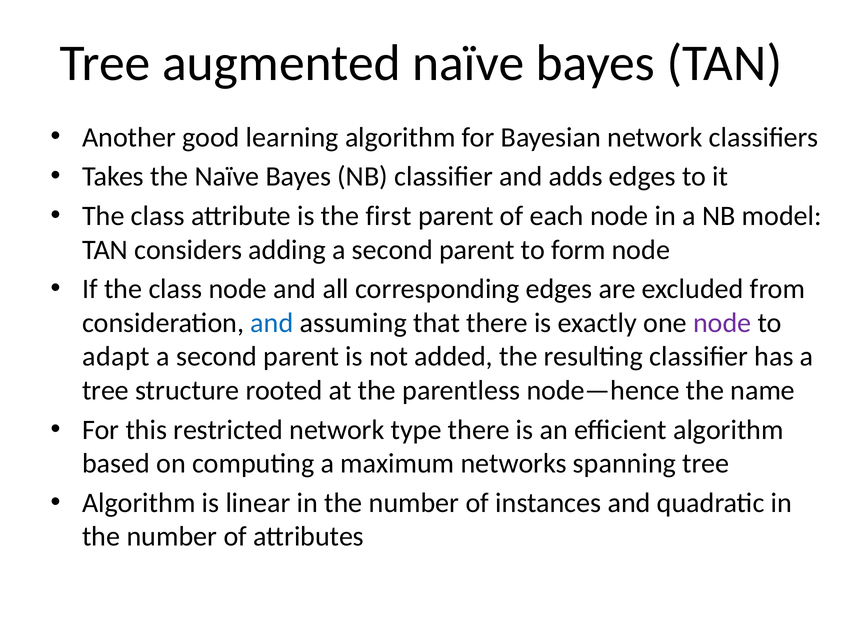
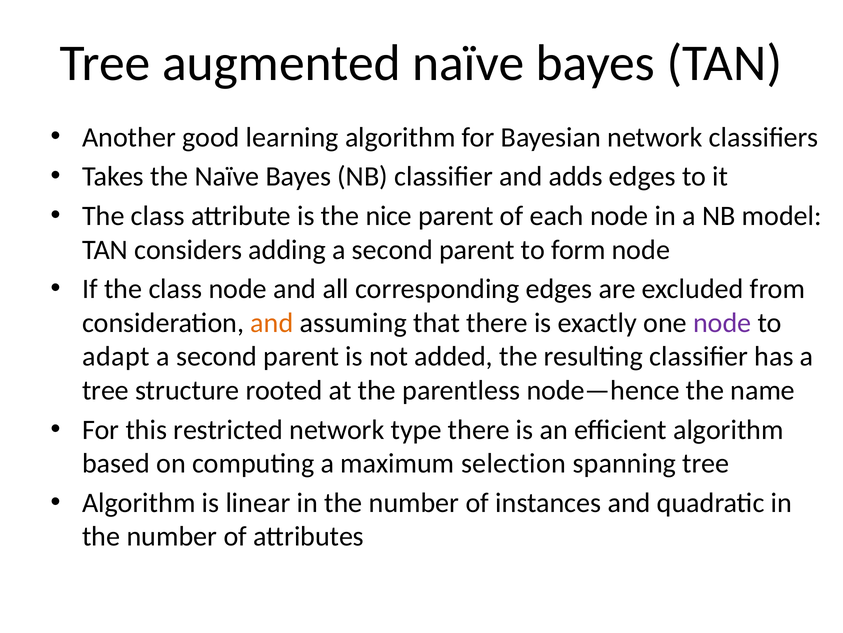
first: first -> nice
and at (272, 323) colour: blue -> orange
networks: networks -> selection
